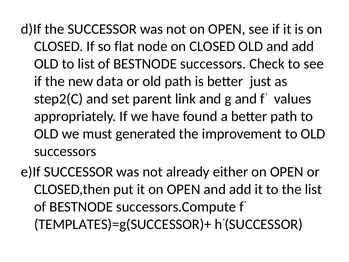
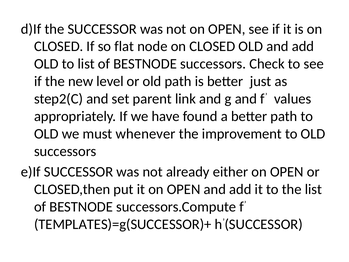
data: data -> level
generated: generated -> whenever
